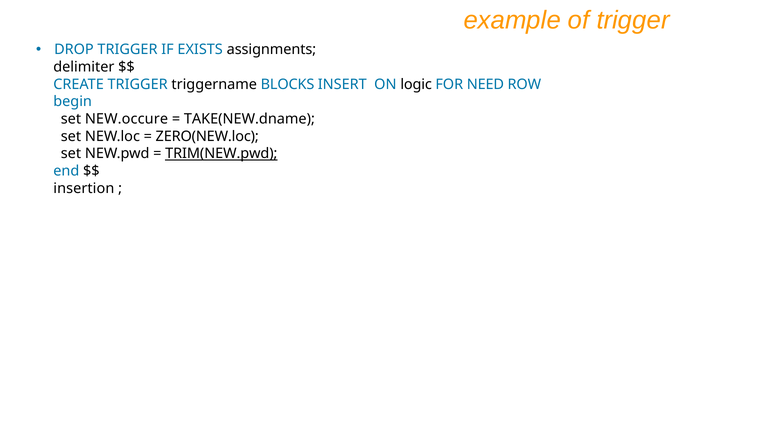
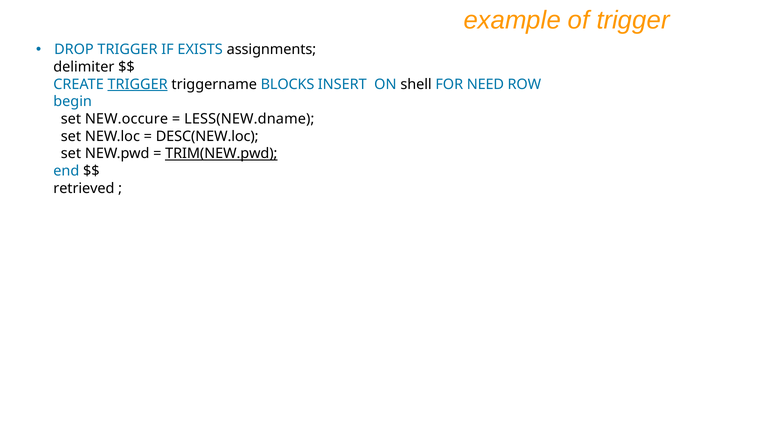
TRIGGER at (138, 84) underline: none -> present
logic: logic -> shell
TAKE(NEW.dname: TAKE(NEW.dname -> LESS(NEW.dname
ZERO(NEW.loc: ZERO(NEW.loc -> DESC(NEW.loc
insertion: insertion -> retrieved
